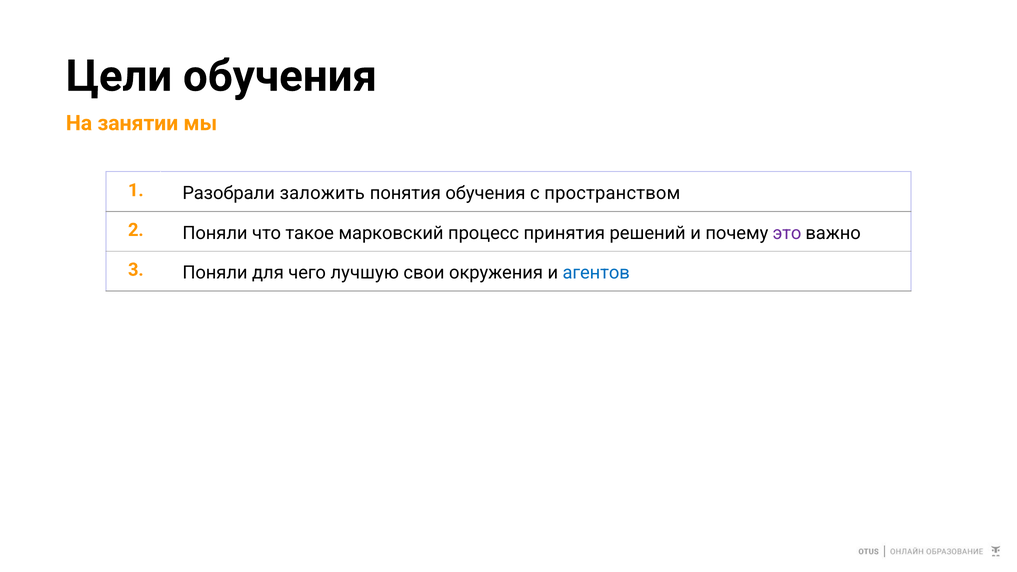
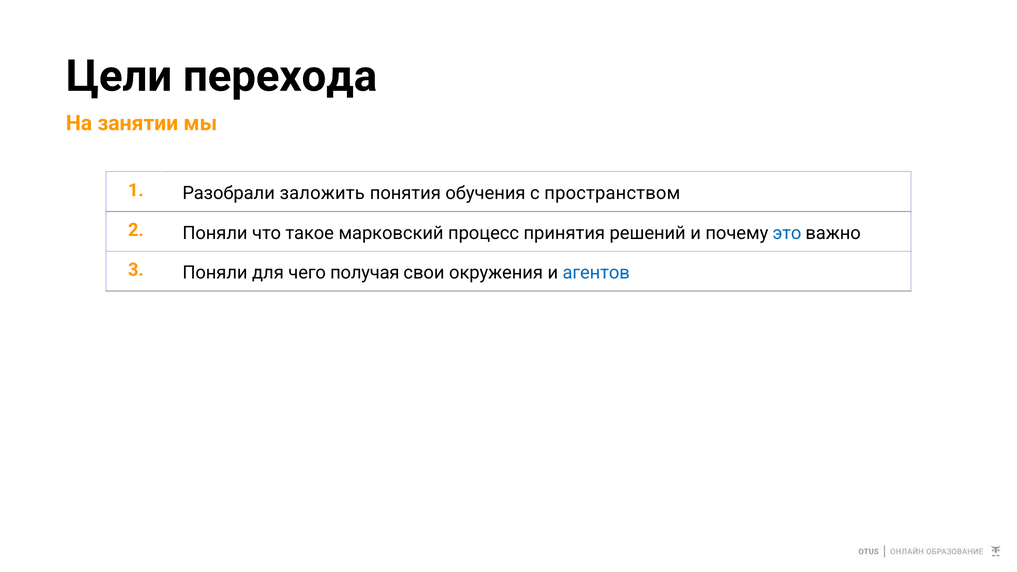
Цели обучения: обучения -> перехода
это colour: purple -> blue
лучшую: лучшую -> получая
